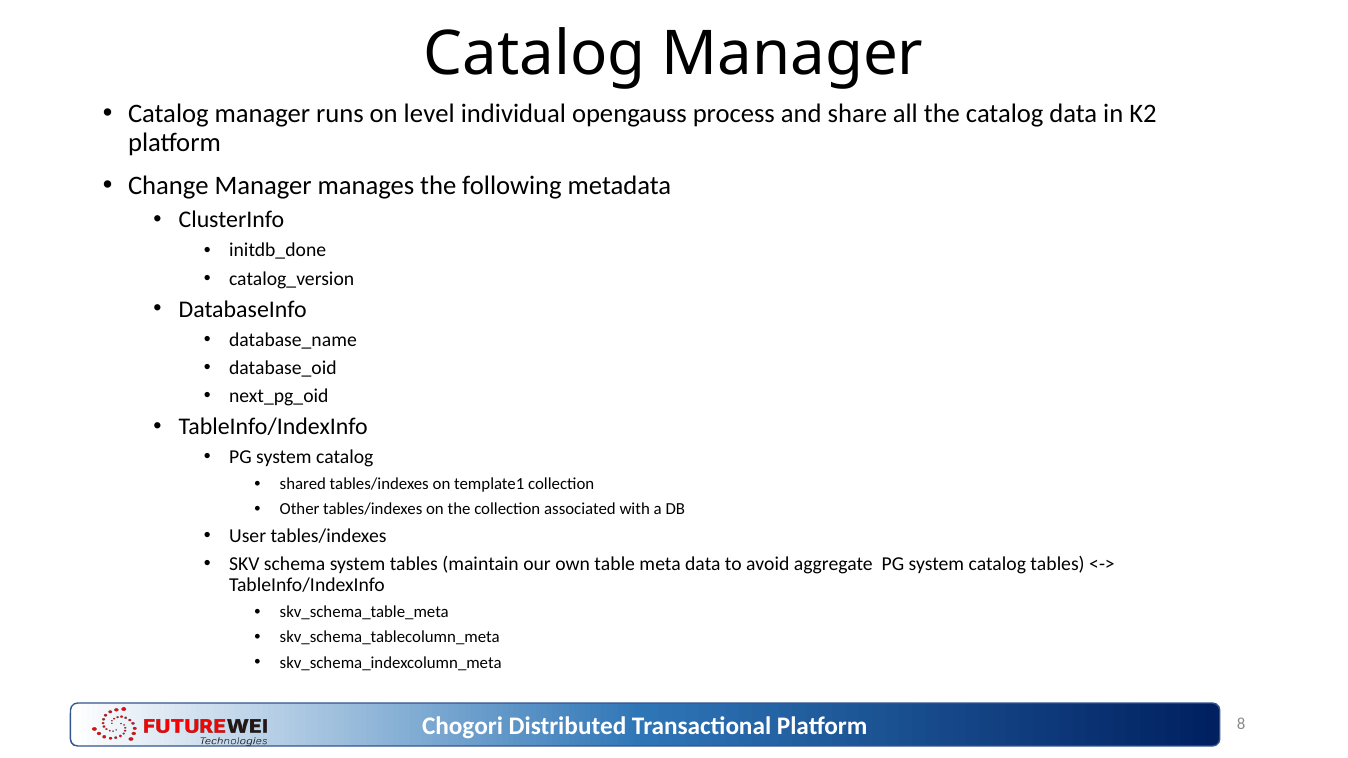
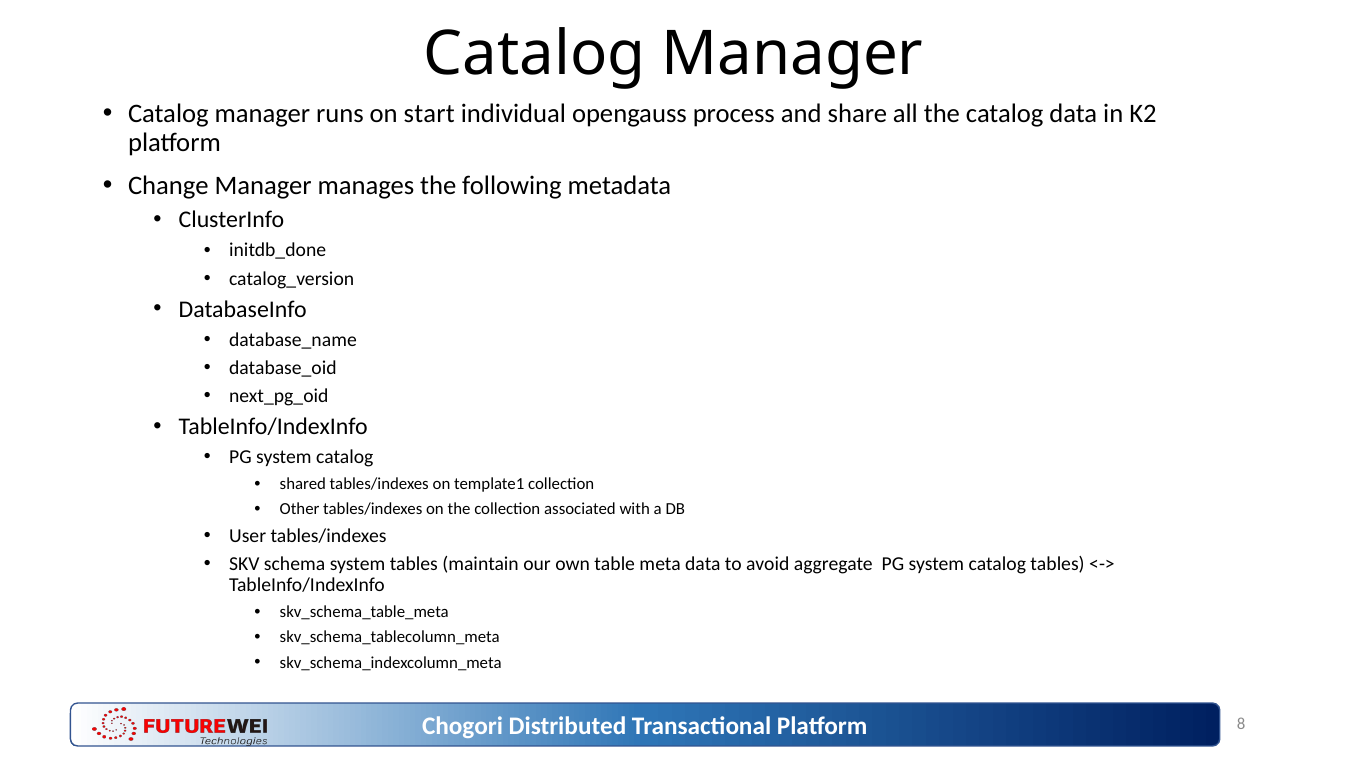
level: level -> start
